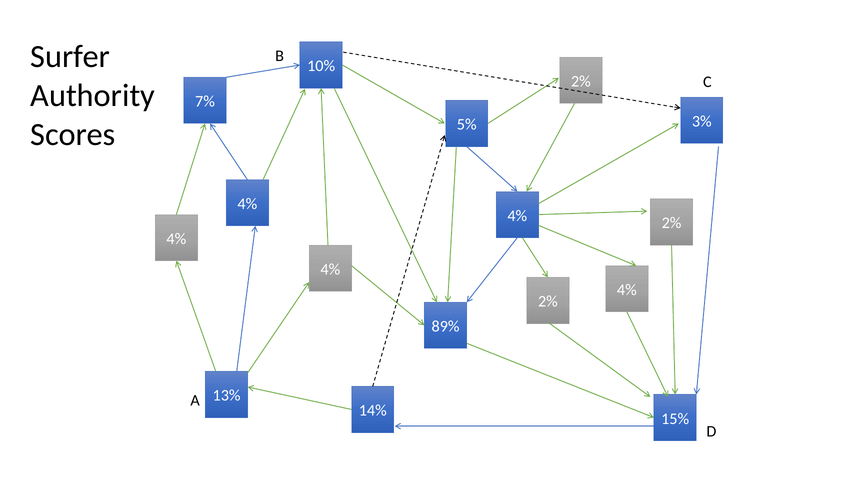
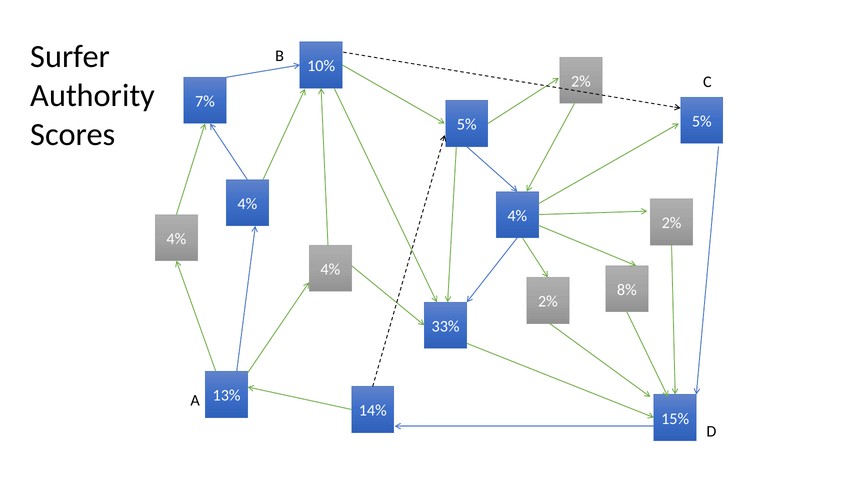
3% at (702, 122): 3% -> 5%
4% at (627, 290): 4% -> 8%
89%: 89% -> 33%
